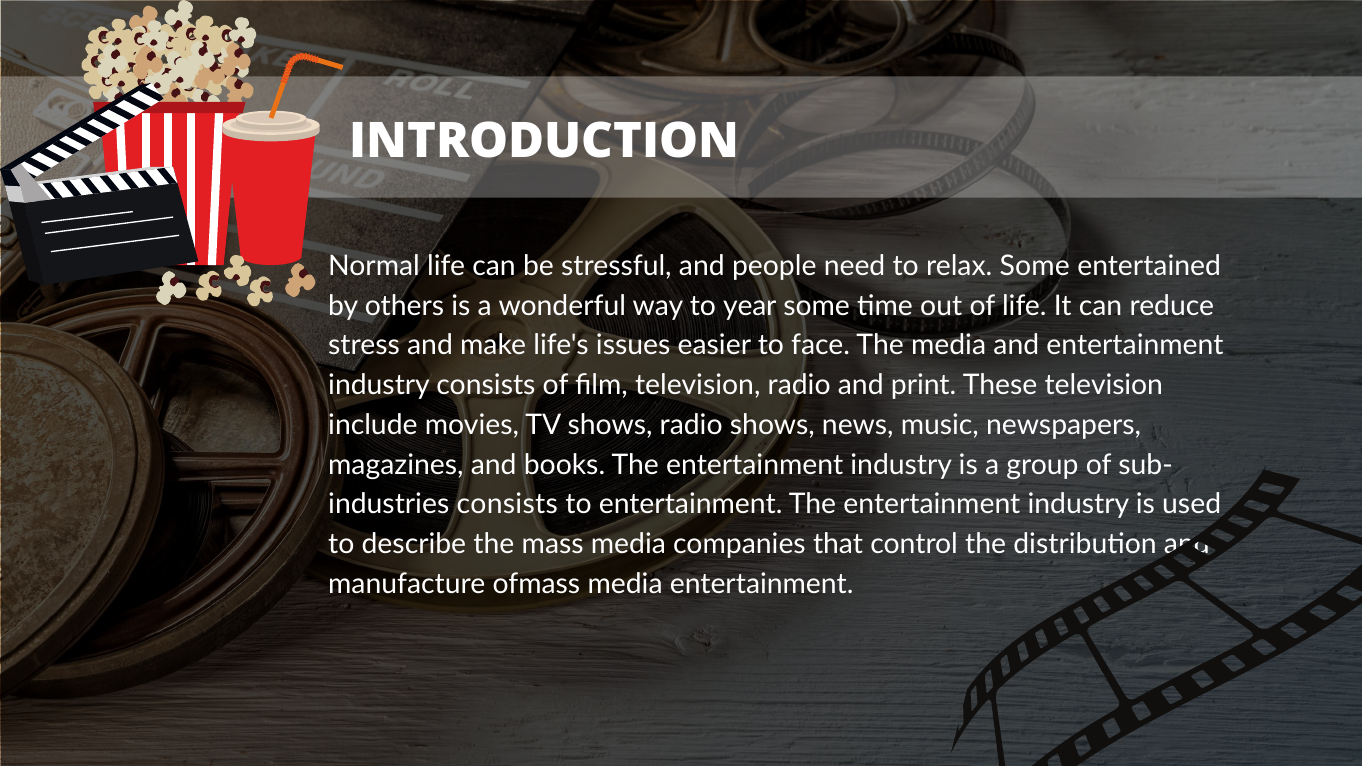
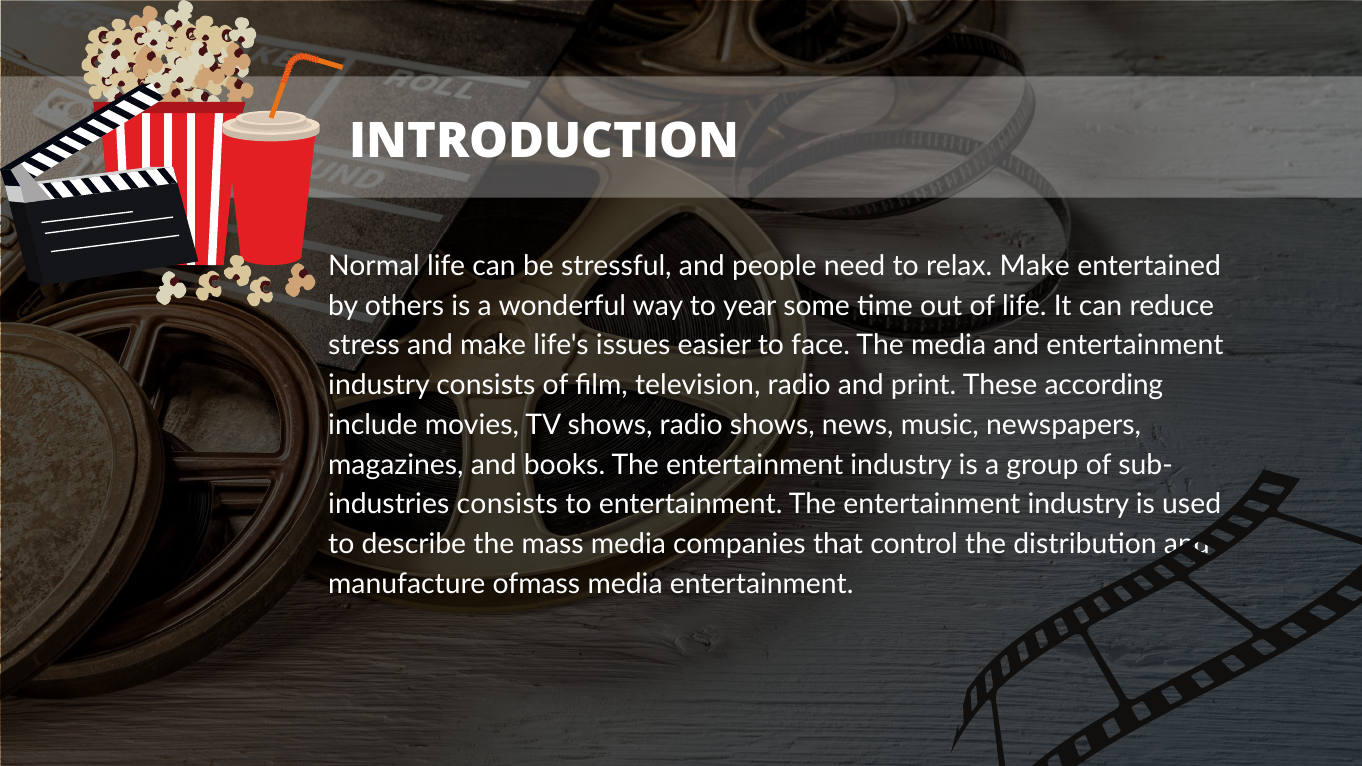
relax Some: Some -> Make
These television: television -> according
